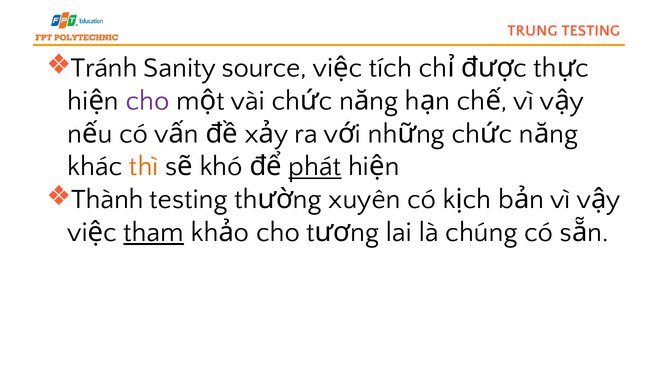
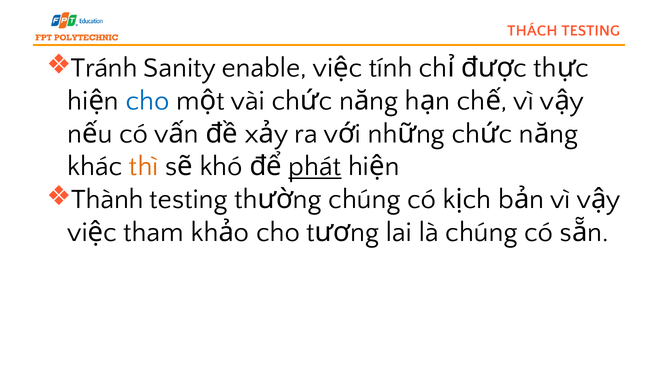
TRUNG: TRUNG -> THÁCH
source: source -> enable
tích: tích -> tính
cho at (148, 101) colour: purple -> blue
xuyên at (365, 199): xuyên -> chúng
tham underline: present -> none
